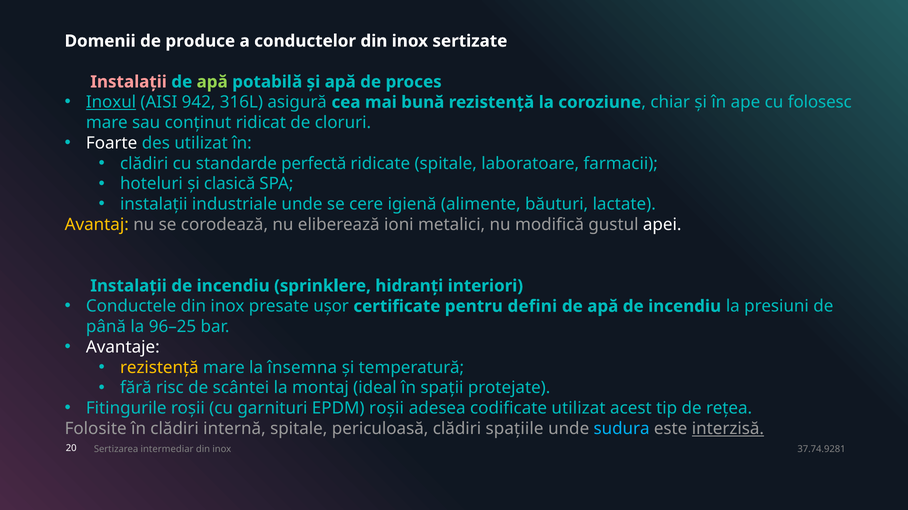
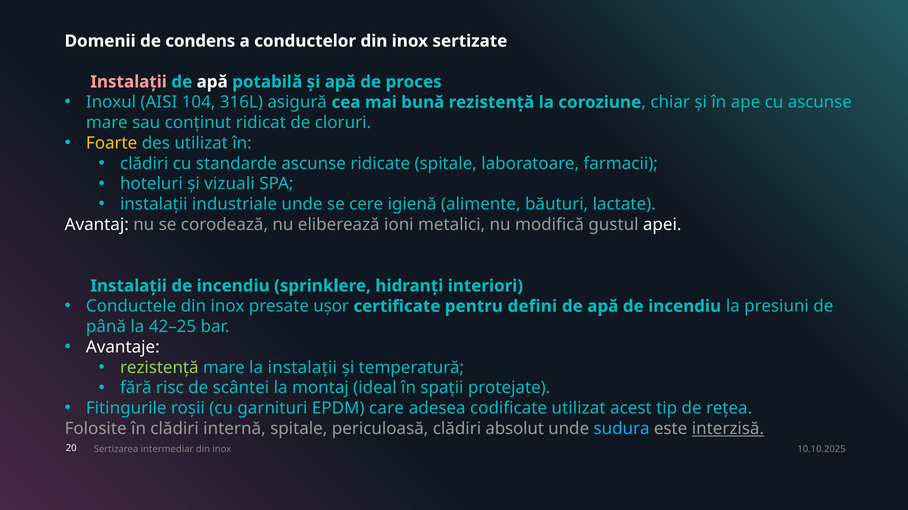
produce: produce -> condens
apă at (212, 82) colour: light green -> white
Inoxul underline: present -> none
942: 942 -> 104
cu folosesc: folosesc -> ascunse
Foarte colour: white -> yellow
standarde perfectă: perfectă -> ascunse
clasică: clasică -> vizuali
Avantaj colour: yellow -> white
96–25: 96–25 -> 42–25
rezistență at (159, 368) colour: yellow -> light green
la însemna: însemna -> instalații
EPDM roșii: roșii -> care
spațiile: spațiile -> absolut
37.74.9281: 37.74.9281 -> 10.10.2025
